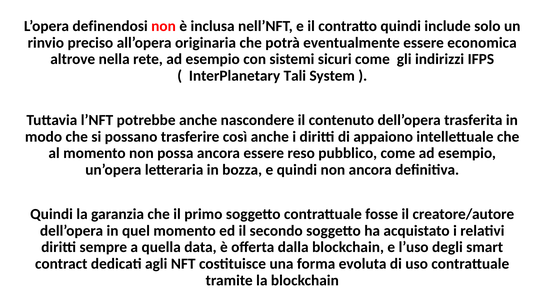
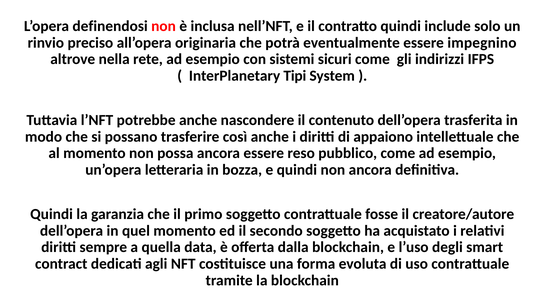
economica: economica -> impegnino
Tali: Tali -> Tipi
